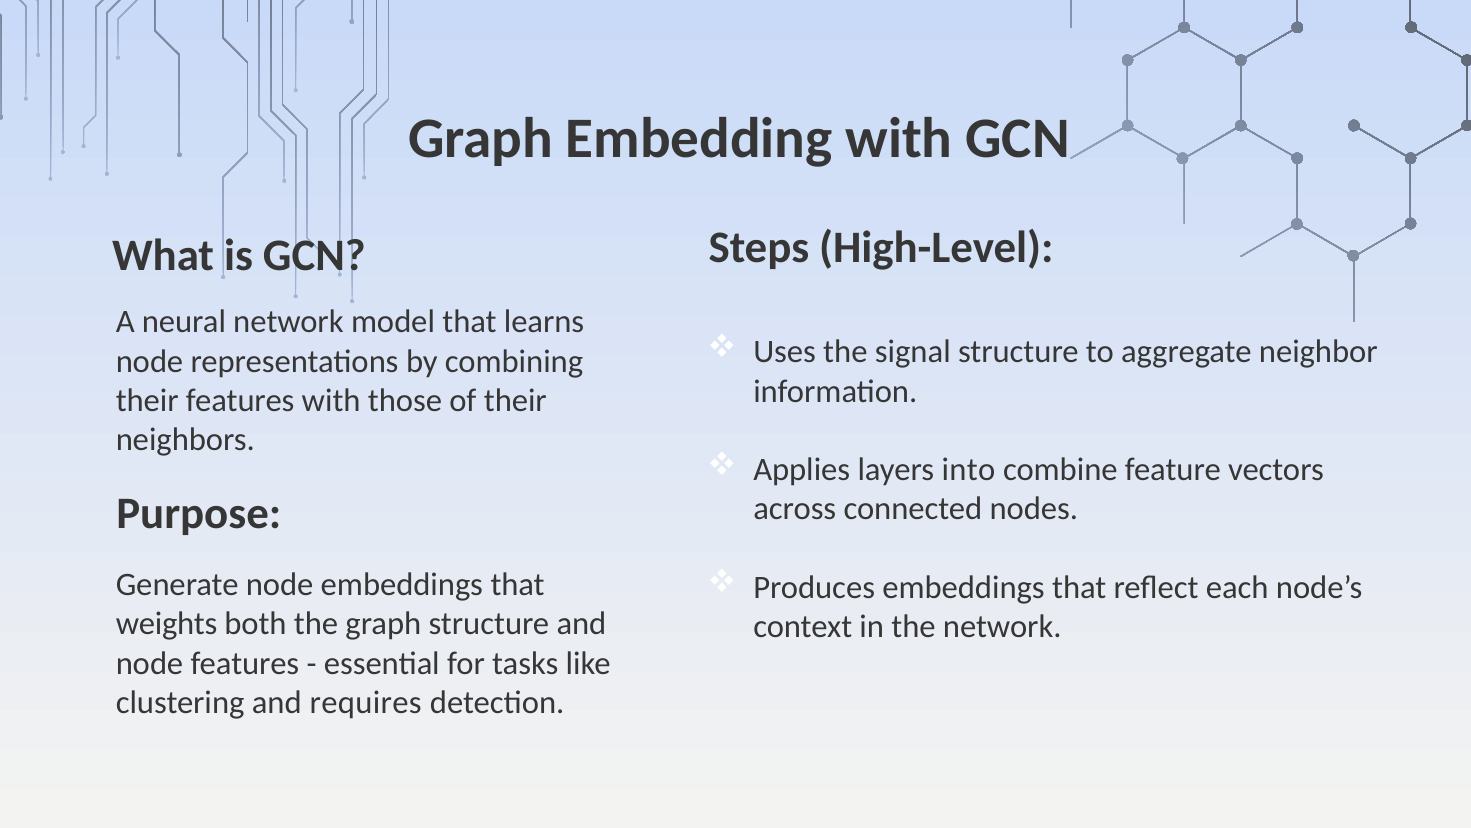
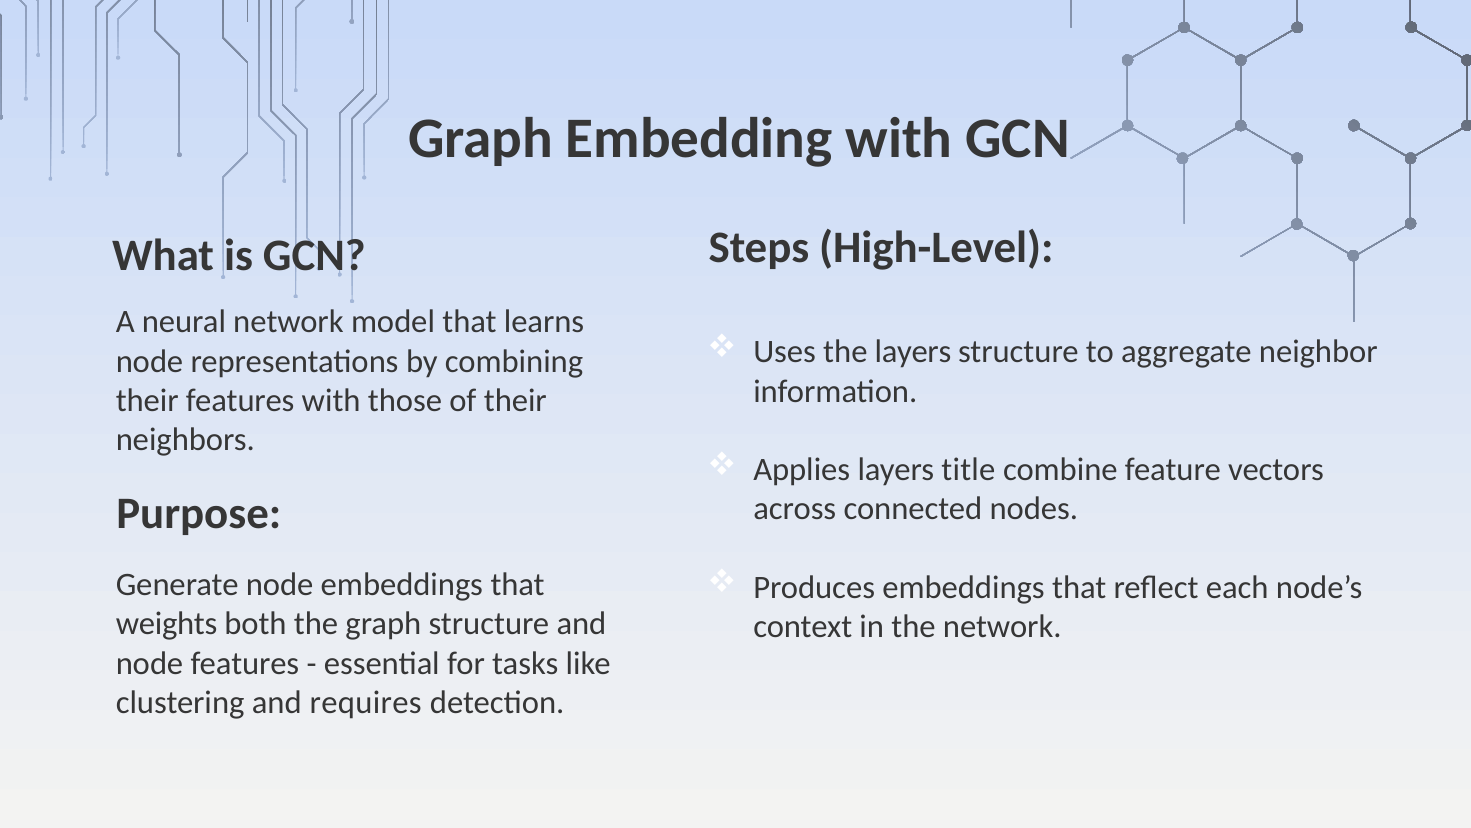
the signal: signal -> layers
into: into -> title
